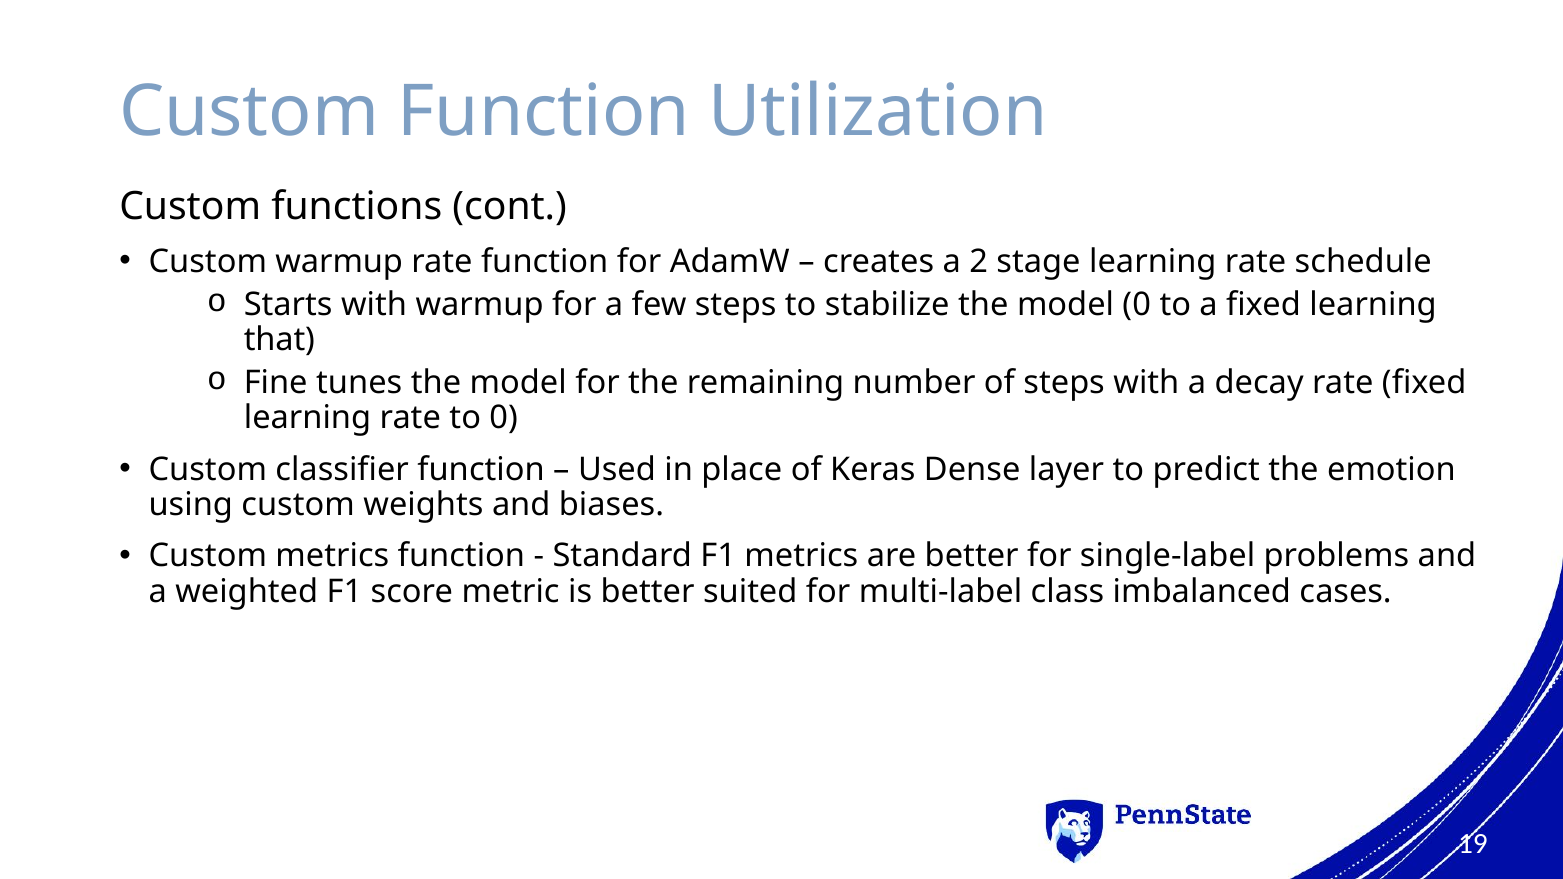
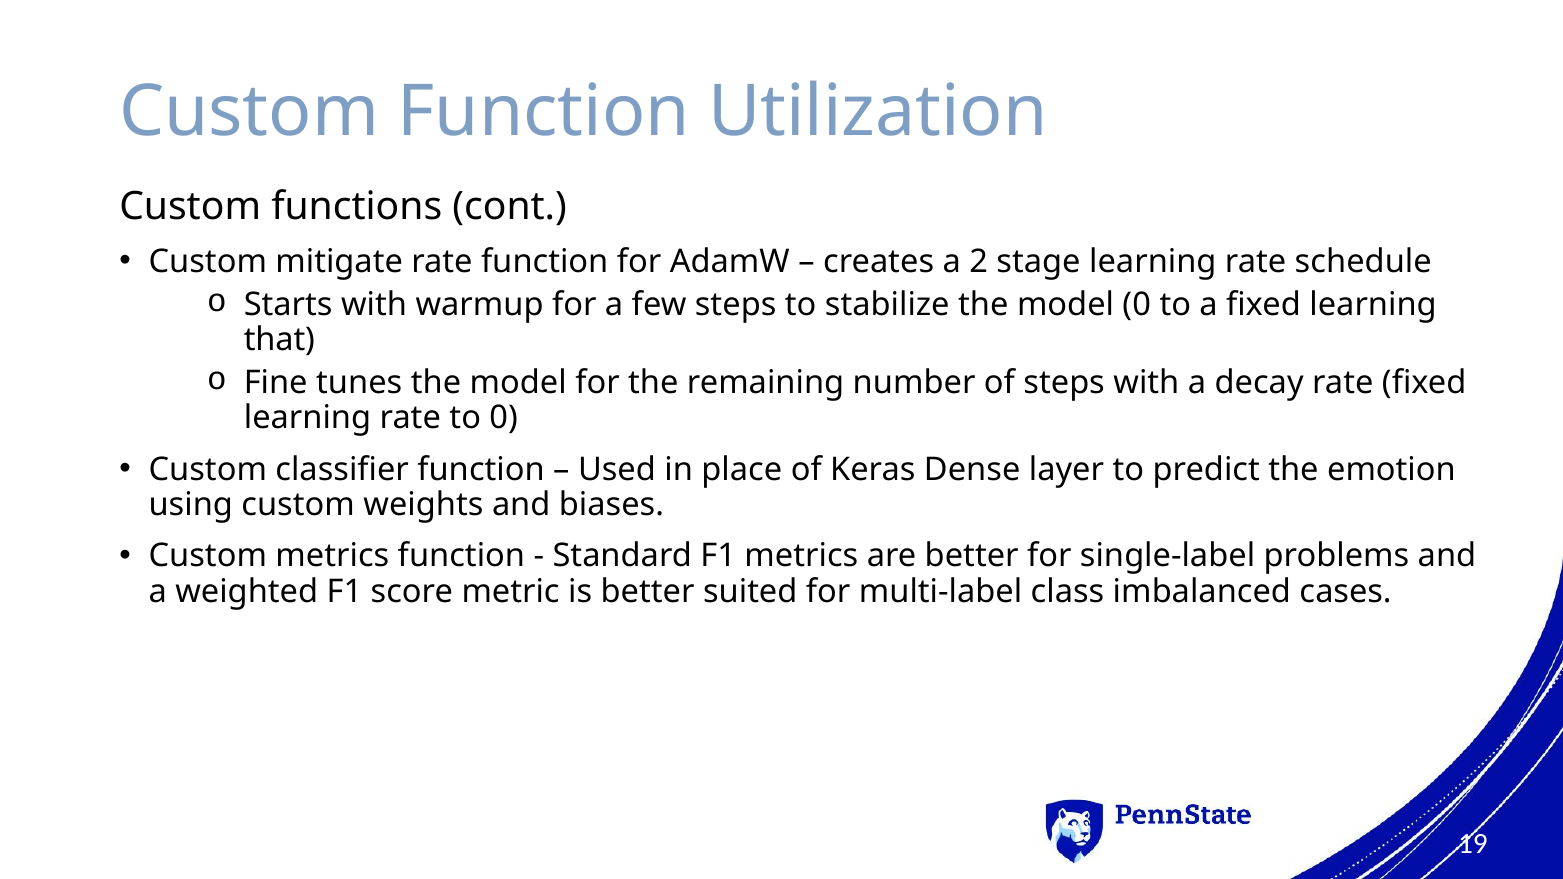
Custom warmup: warmup -> mitigate
